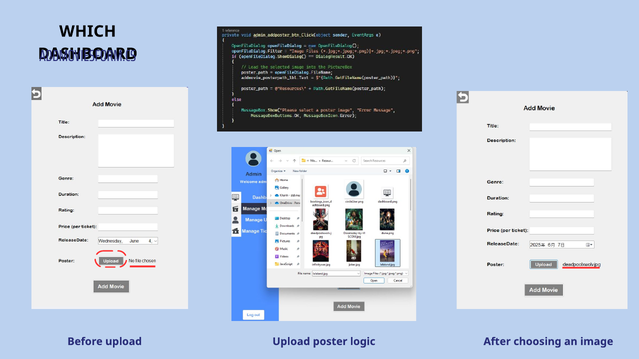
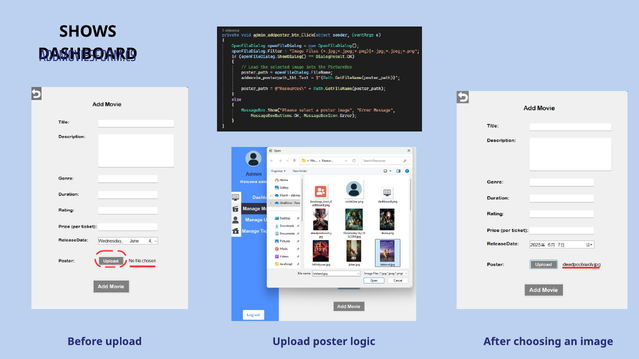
WHICH: WHICH -> SHOWS
